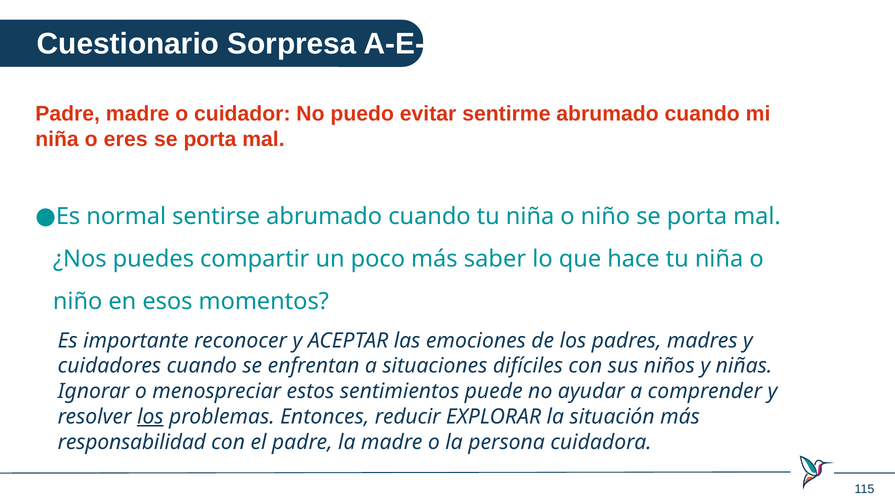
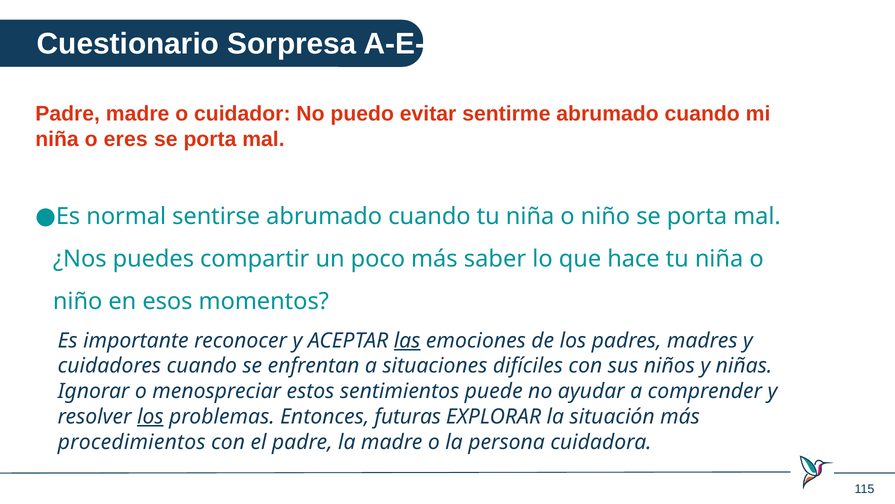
las underline: none -> present
reducir: reducir -> futuras
responsabilidad: responsabilidad -> procedimientos
